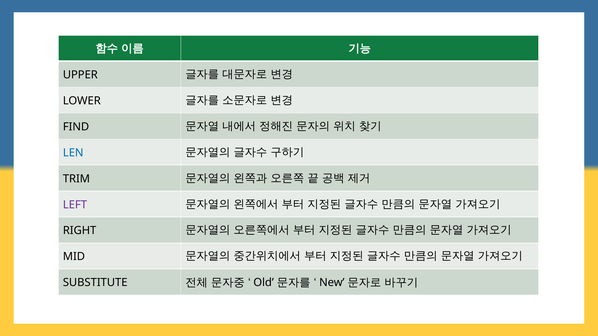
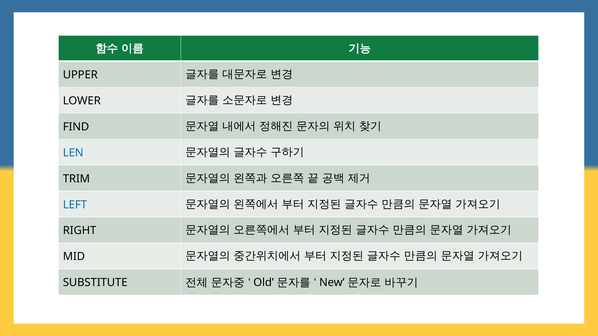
LEFT colour: purple -> blue
